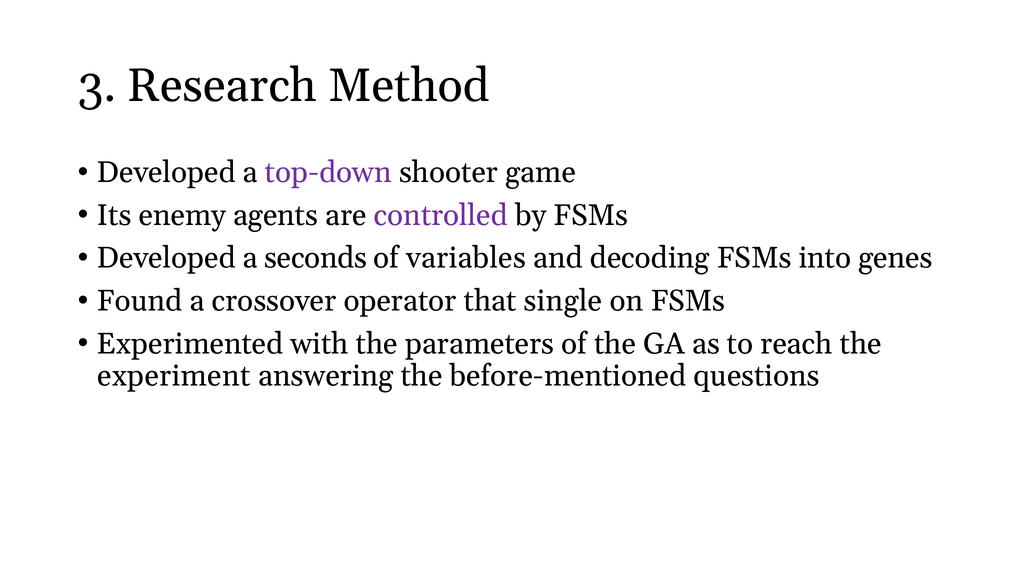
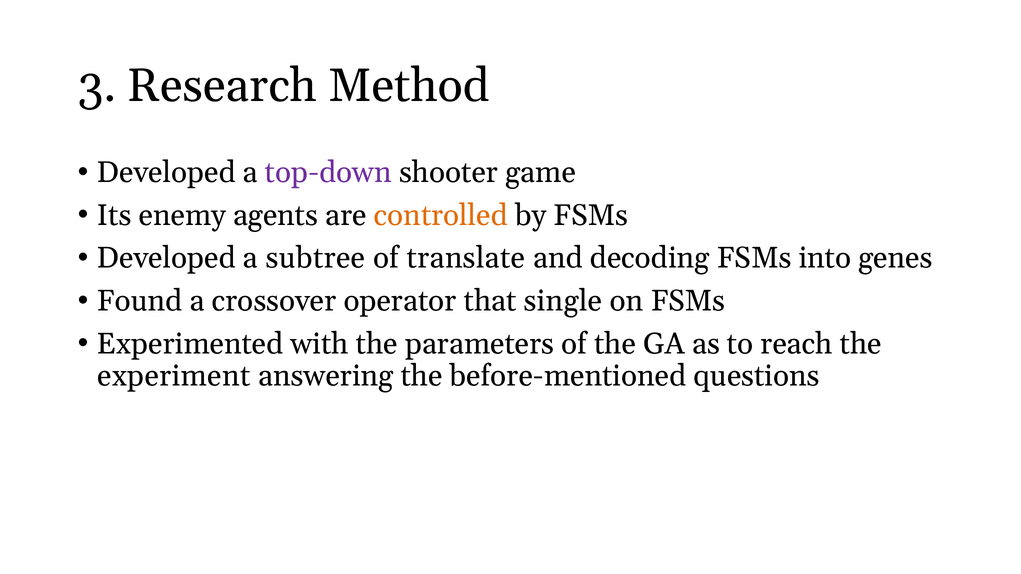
controlled colour: purple -> orange
seconds: seconds -> subtree
variables: variables -> translate
